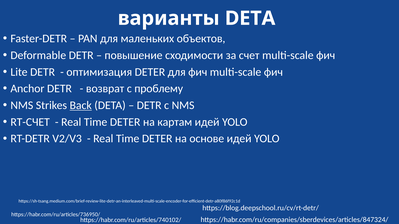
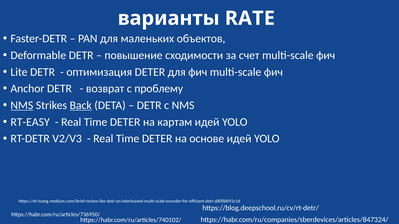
варианты DETA: DETA -> RATE
NMS at (22, 105) underline: none -> present
RT-СЧЕТ: RT-СЧЕТ -> RT-EASY
